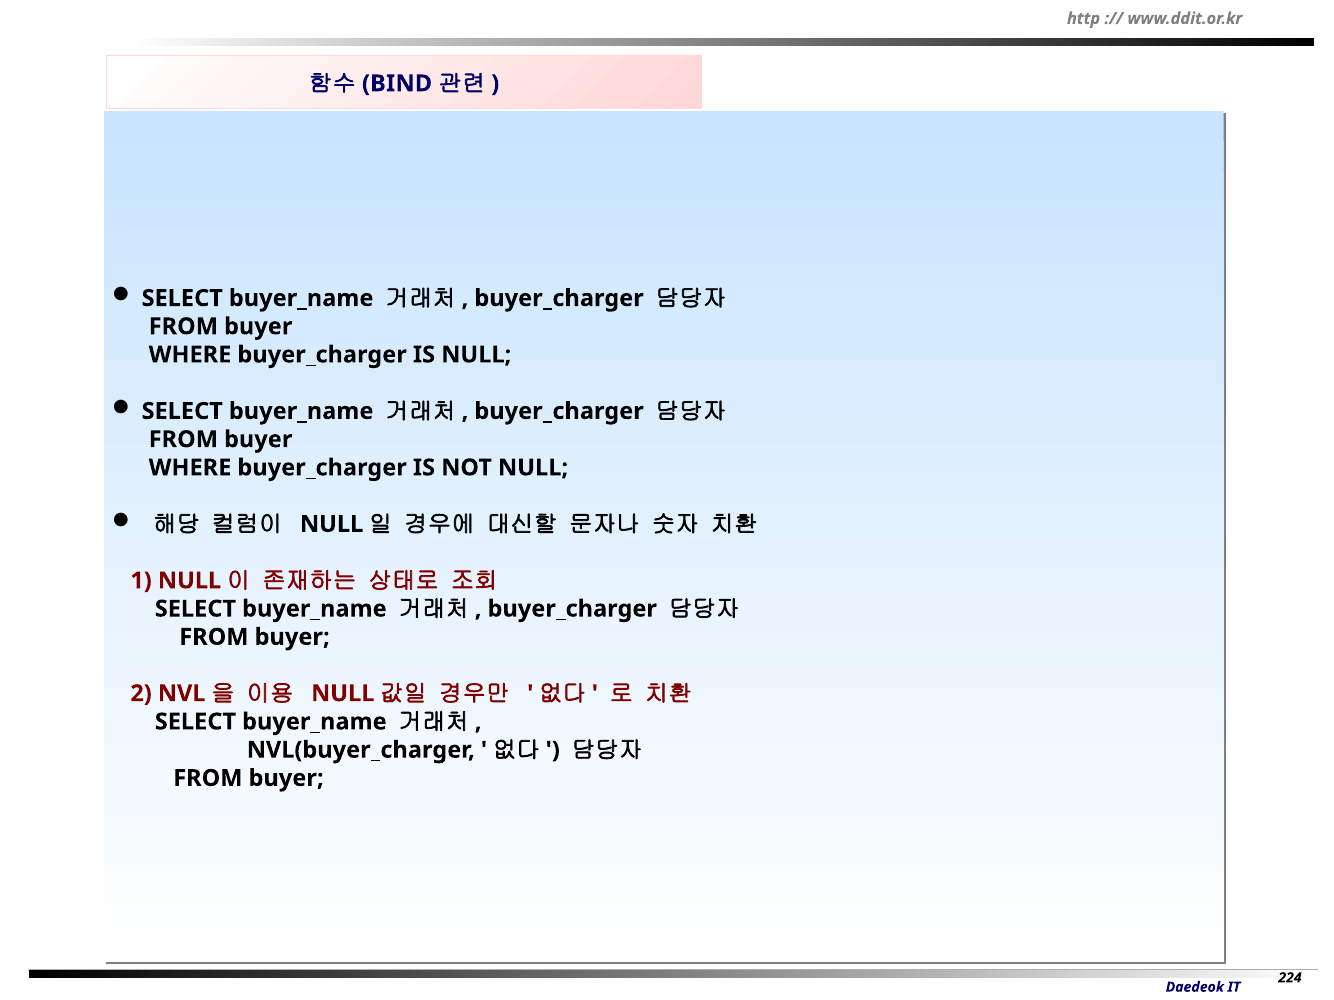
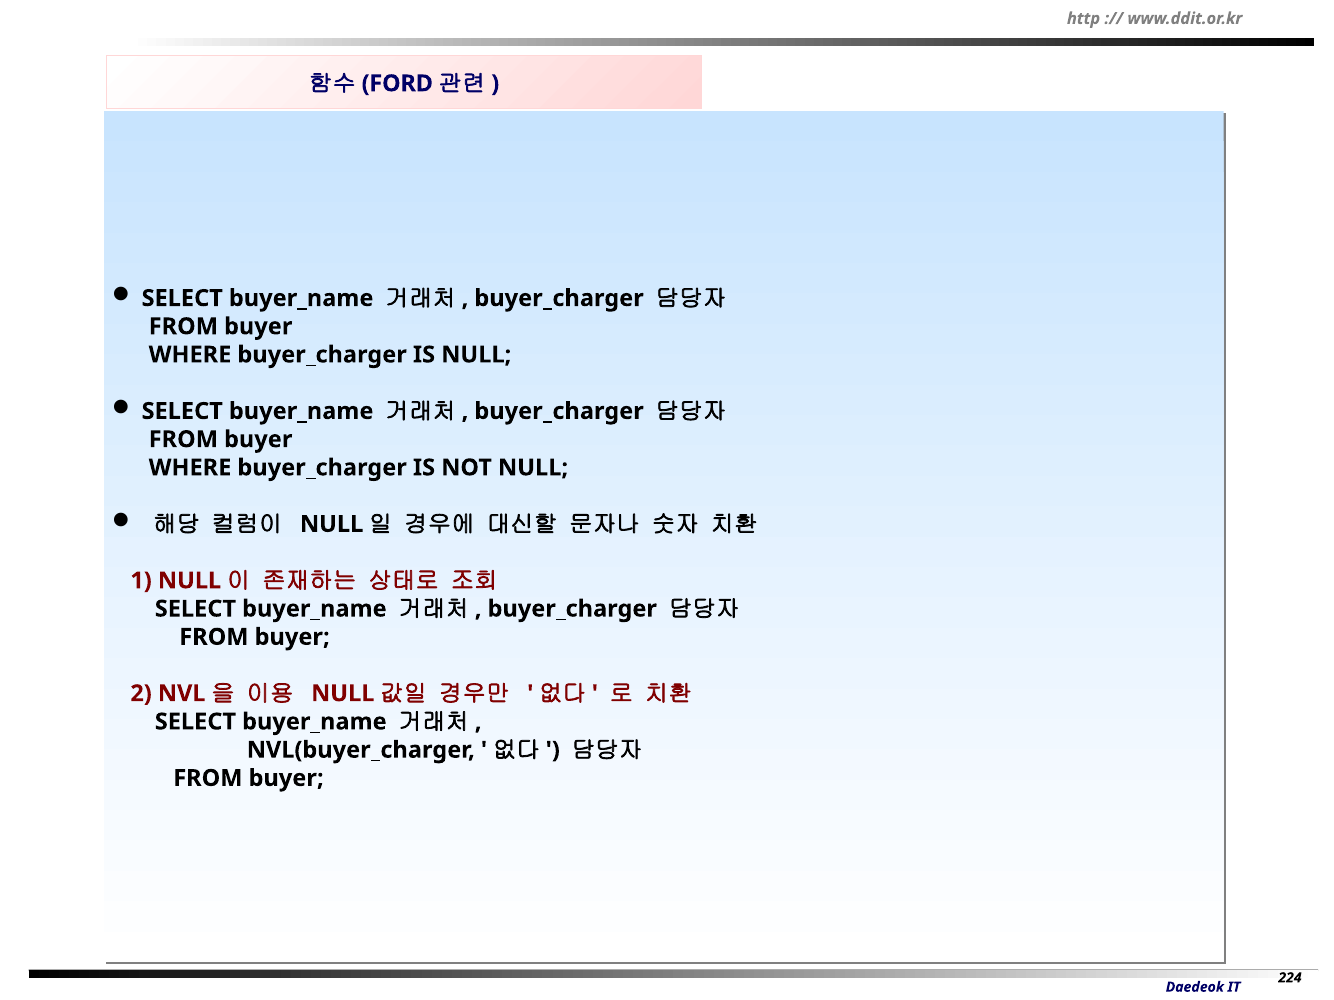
BIND: BIND -> FORD
